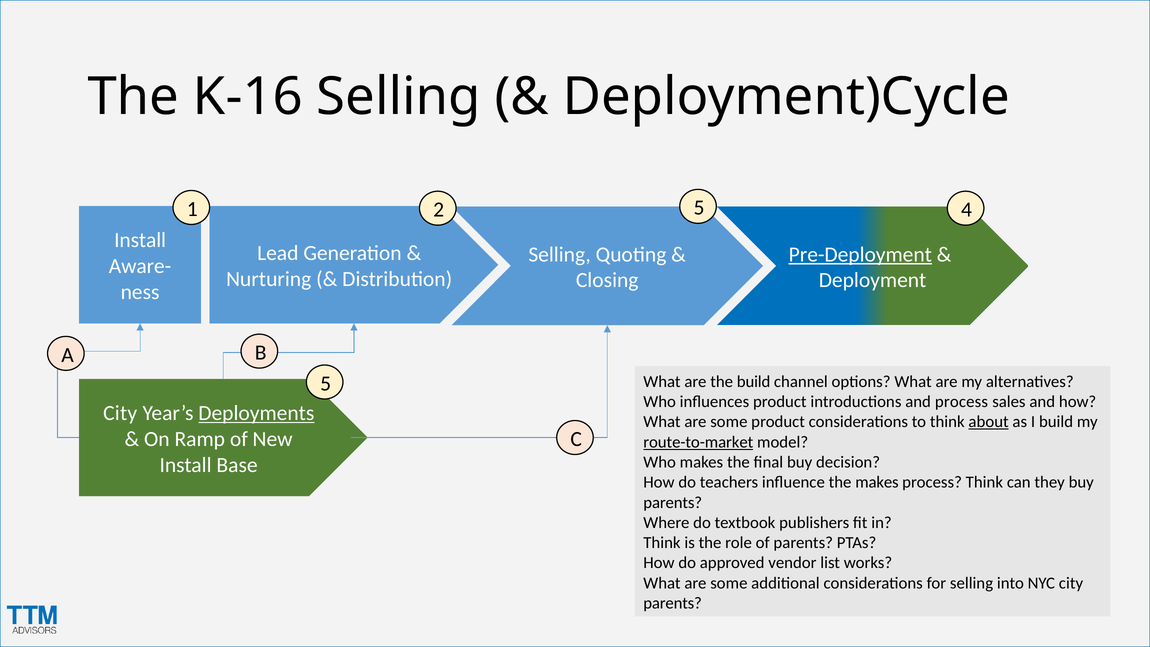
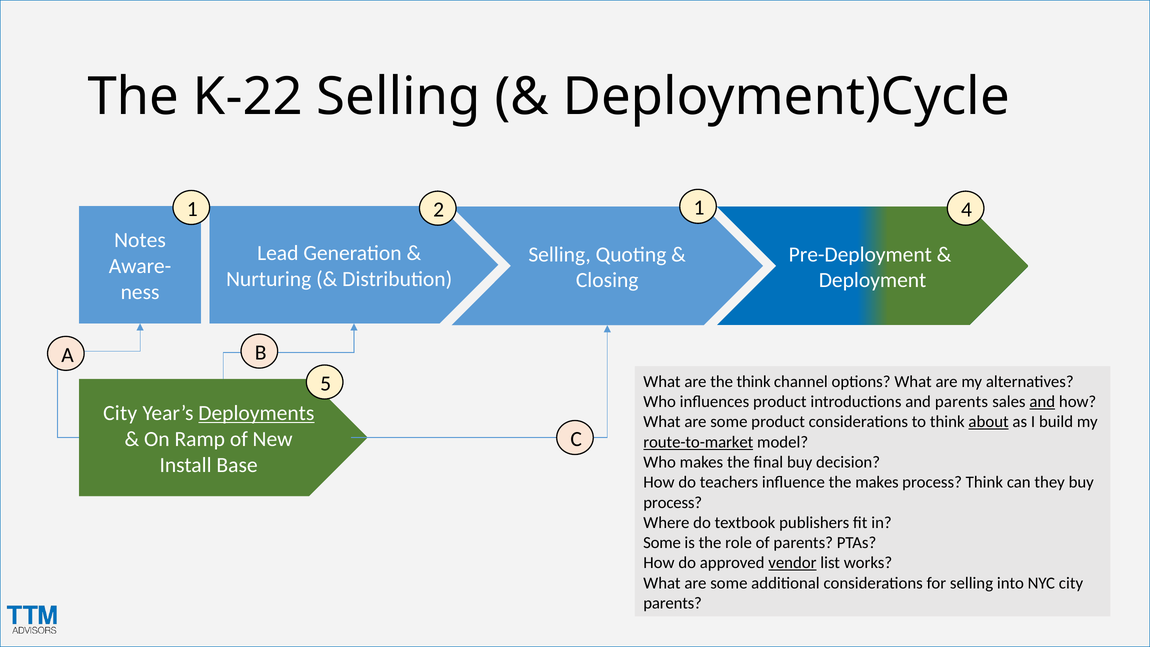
K-16: K-16 -> K-22
2 5: 5 -> 1
Install at (140, 240): Install -> Notes
Pre-Deployment underline: present -> none
the build: build -> think
and process: process -> parents
and at (1042, 402) underline: none -> present
parents at (673, 502): parents -> process
Think at (662, 543): Think -> Some
vendor underline: none -> present
